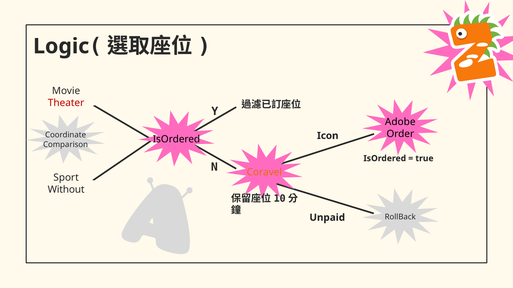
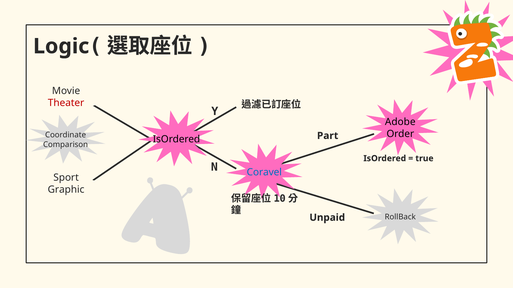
Icon: Icon -> Part
Coravel colour: orange -> blue
Without: Without -> Graphic
